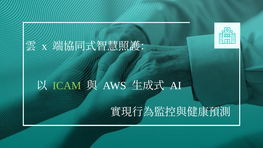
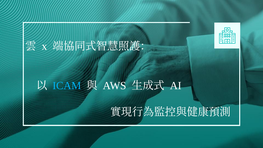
ICAM colour: light green -> light blue
